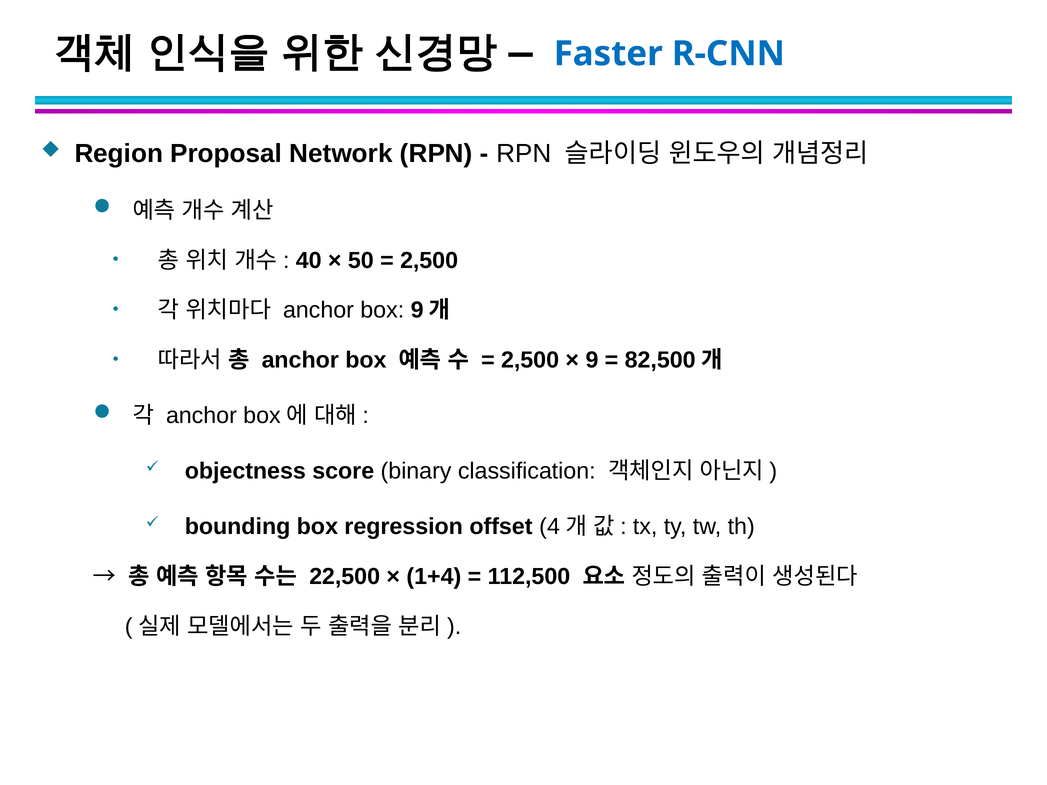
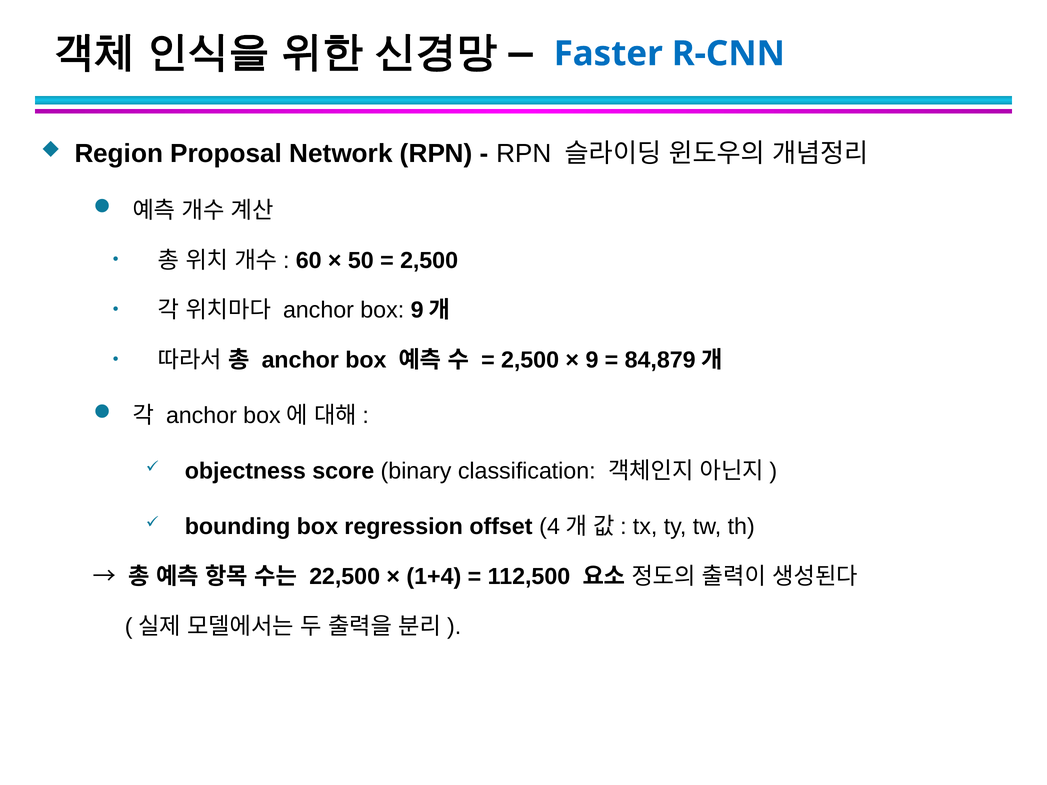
40: 40 -> 60
82,500: 82,500 -> 84,879
